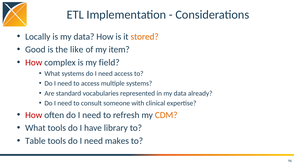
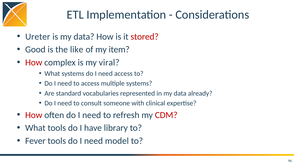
Locally: Locally -> Ureter
stored colour: orange -> red
field: field -> viral
CDM colour: orange -> red
Table: Table -> Fever
makes: makes -> model
